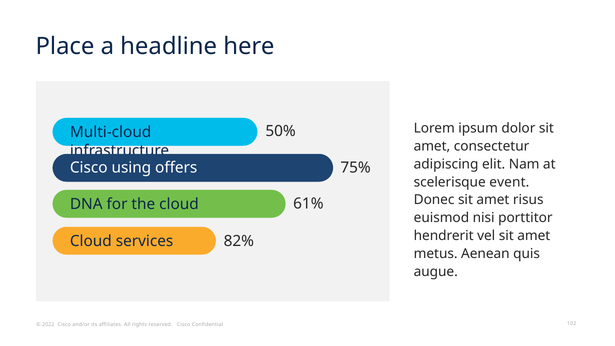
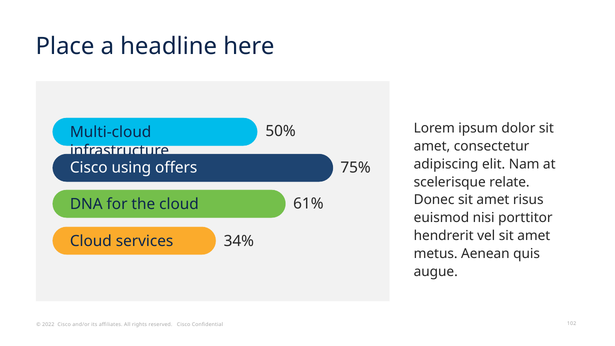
event: event -> relate
82%: 82% -> 34%
